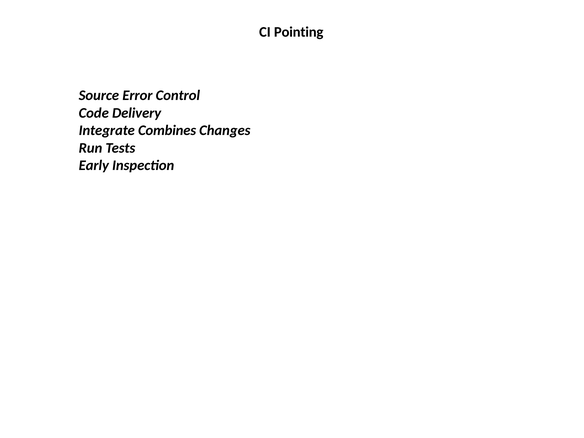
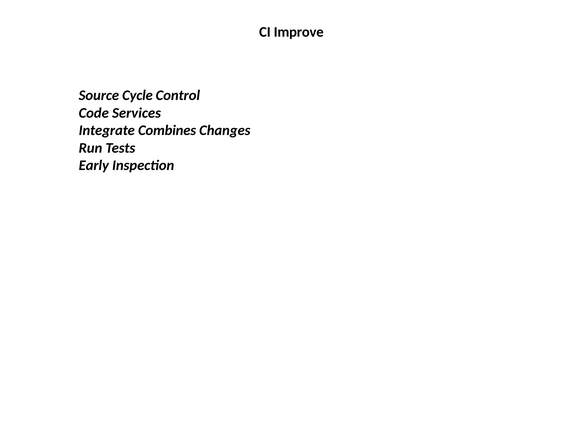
Pointing: Pointing -> Improve
Error: Error -> Cycle
Delivery: Delivery -> Services
